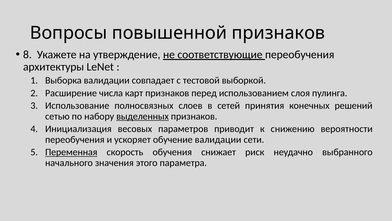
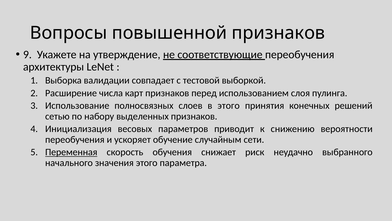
8: 8 -> 9
в сетей: сетей -> этого
выделенных underline: present -> none
обучение валидации: валидации -> случайным
